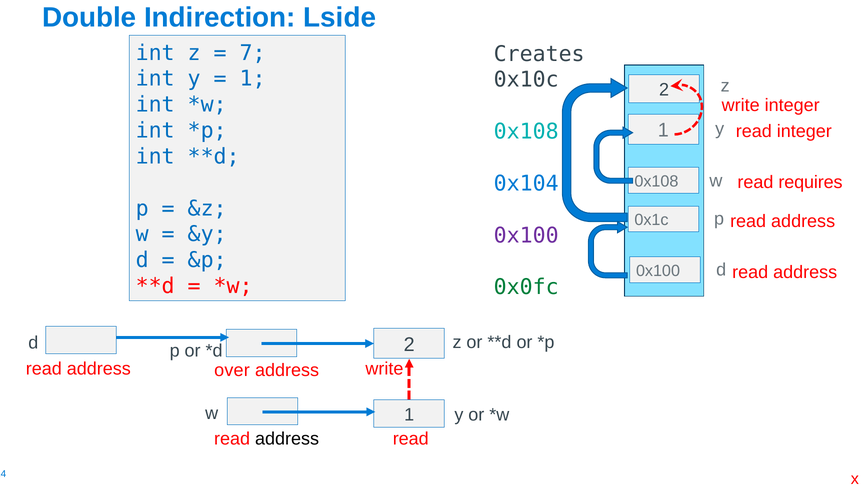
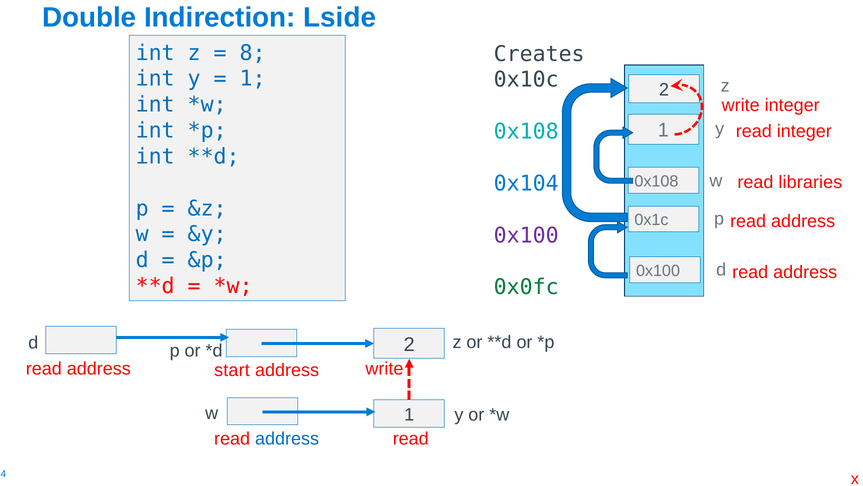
7: 7 -> 8
requires: requires -> libraries
over: over -> start
address at (287, 438) colour: black -> blue
